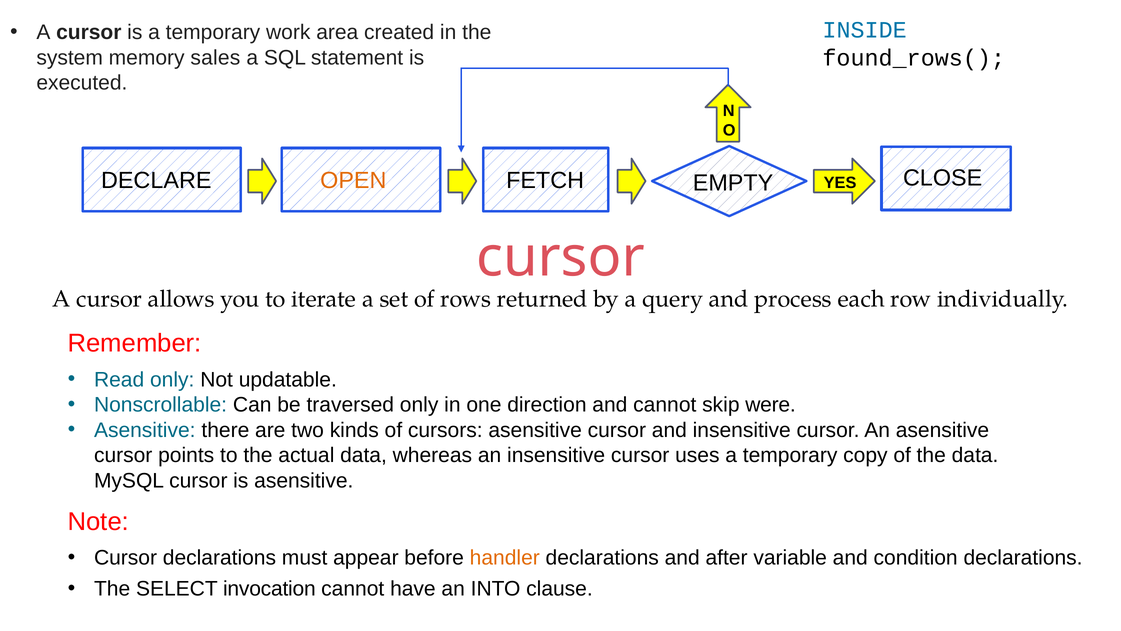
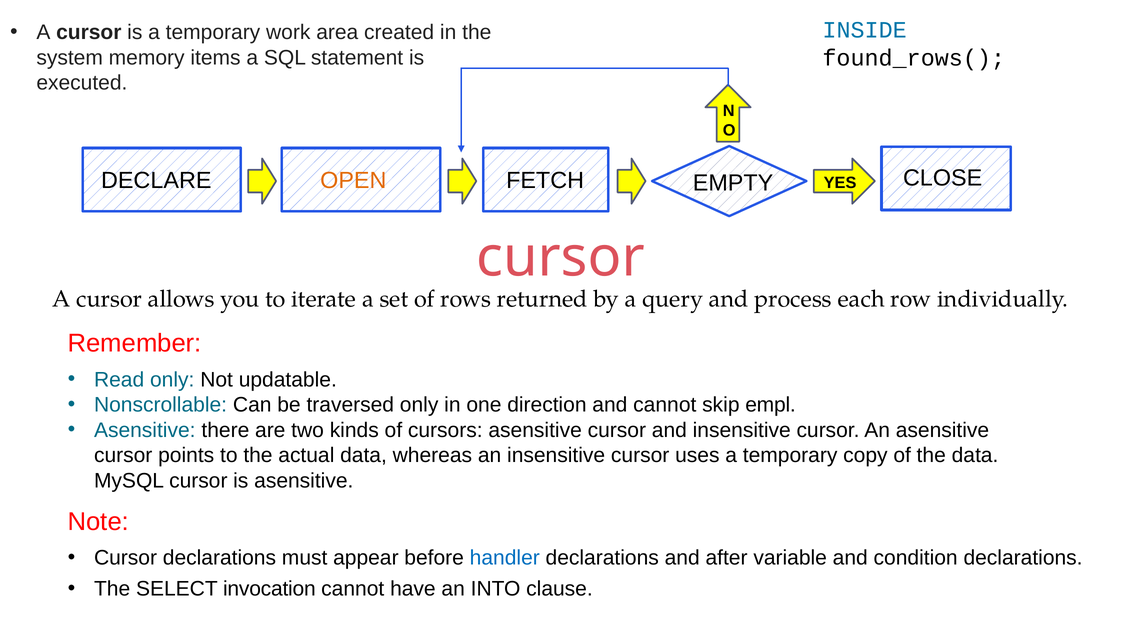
sales: sales -> items
were: were -> empl
handler colour: orange -> blue
